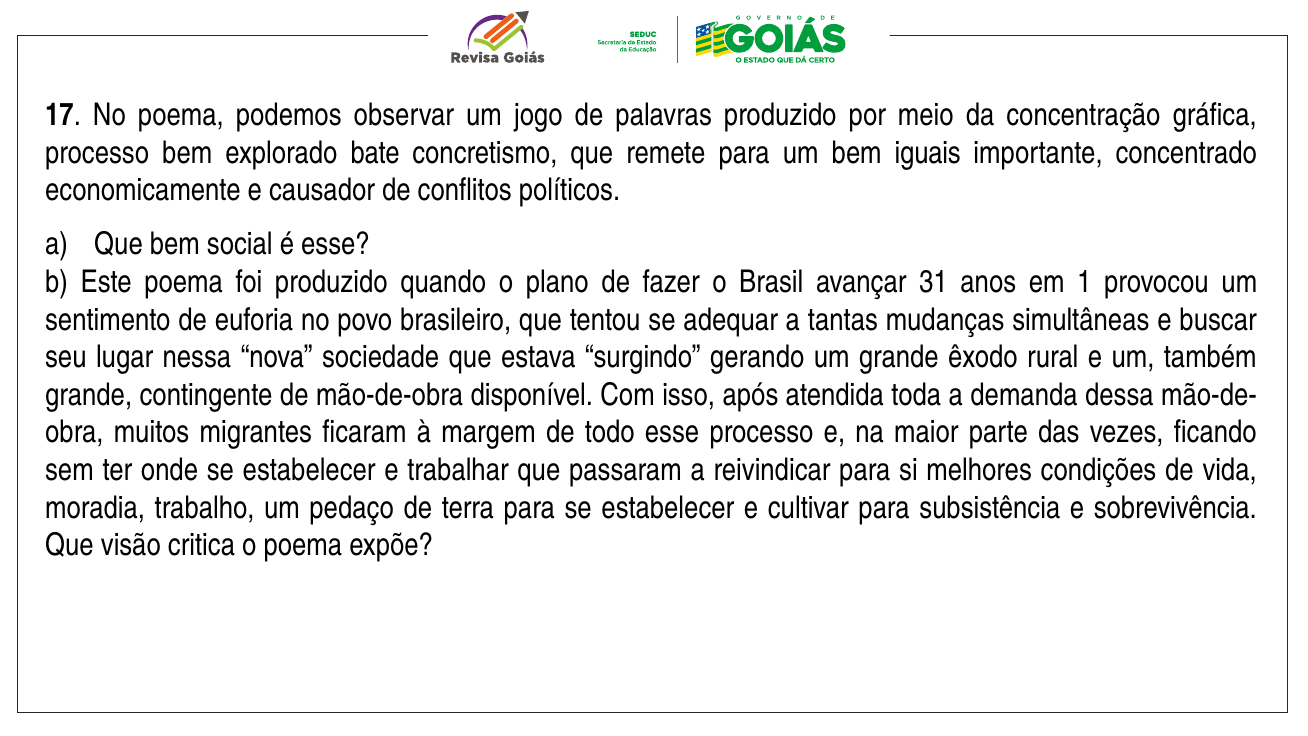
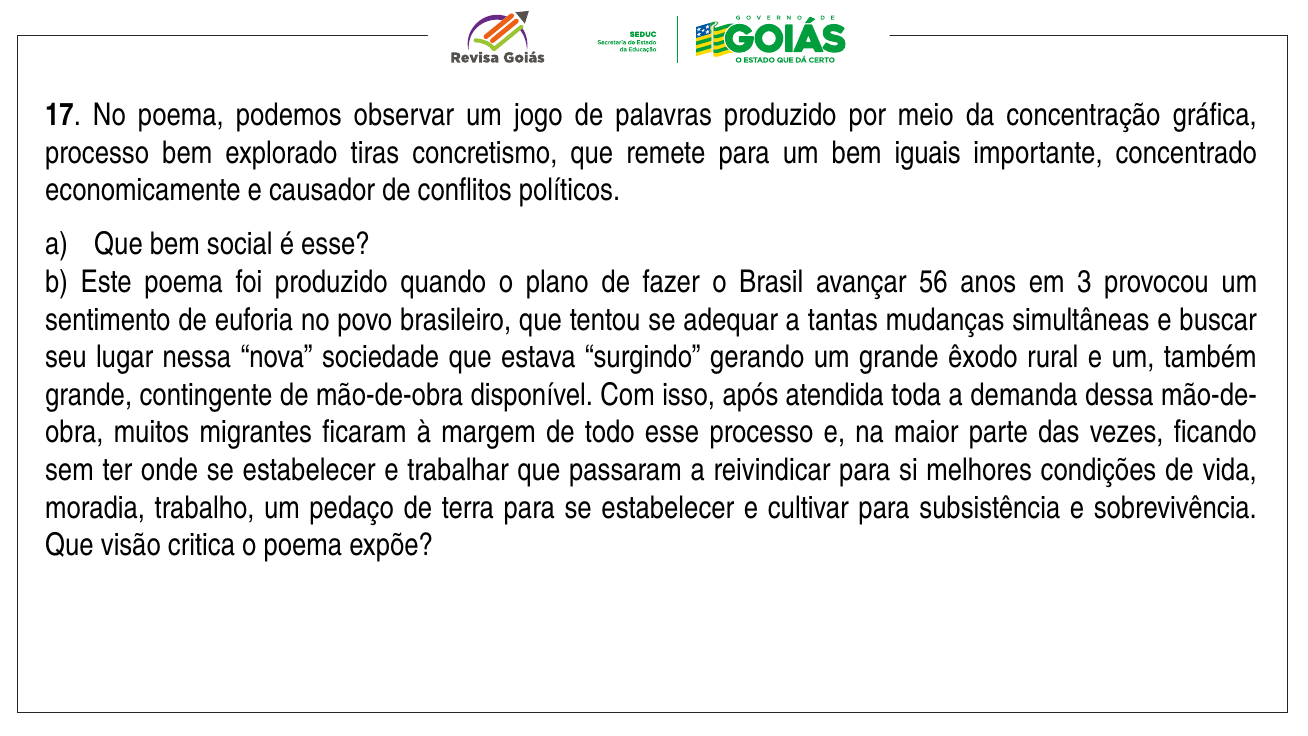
bate: bate -> tiras
31: 31 -> 56
1: 1 -> 3
